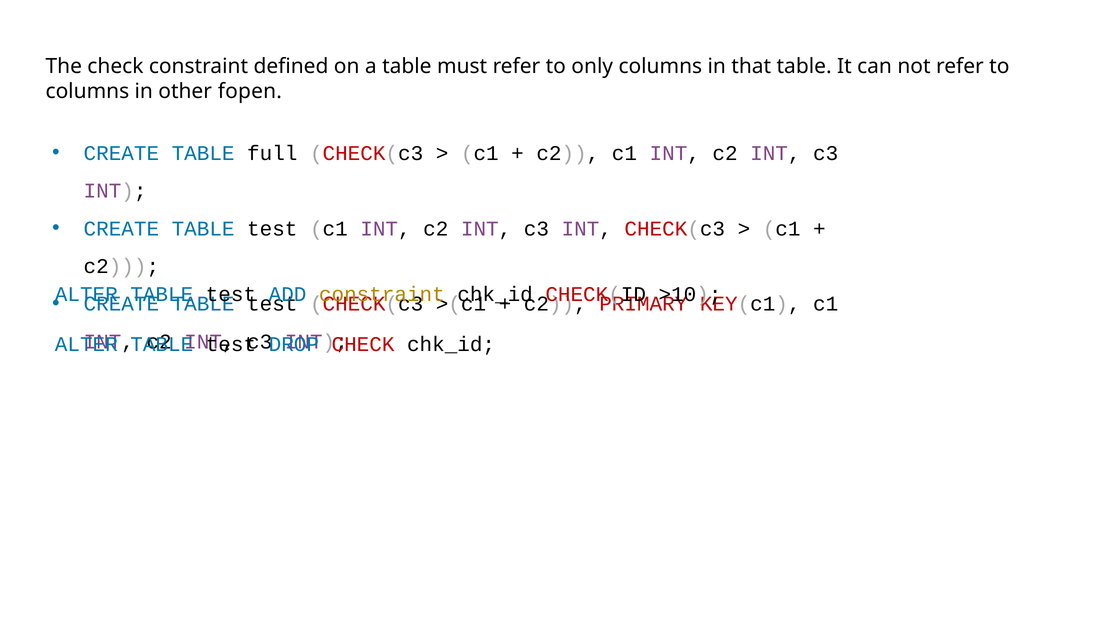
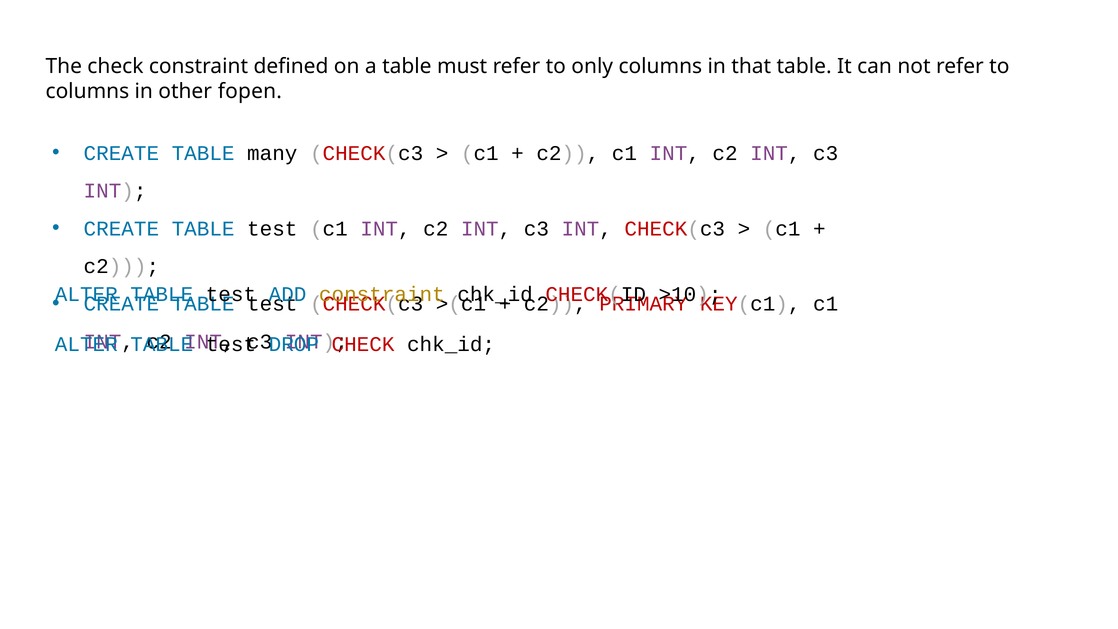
full: full -> many
